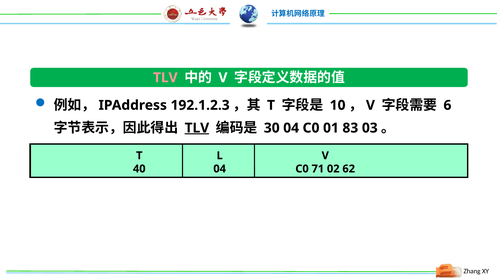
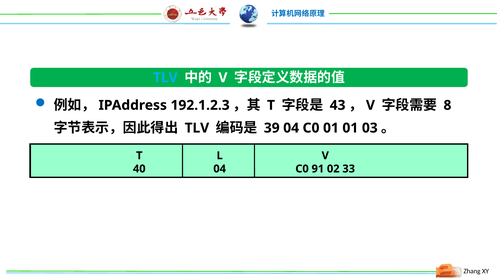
TLV at (165, 78) colour: pink -> light blue
10: 10 -> 43
6: 6 -> 8
TLV at (197, 128) underline: present -> none
30: 30 -> 39
01 83: 83 -> 01
71: 71 -> 91
62: 62 -> 33
